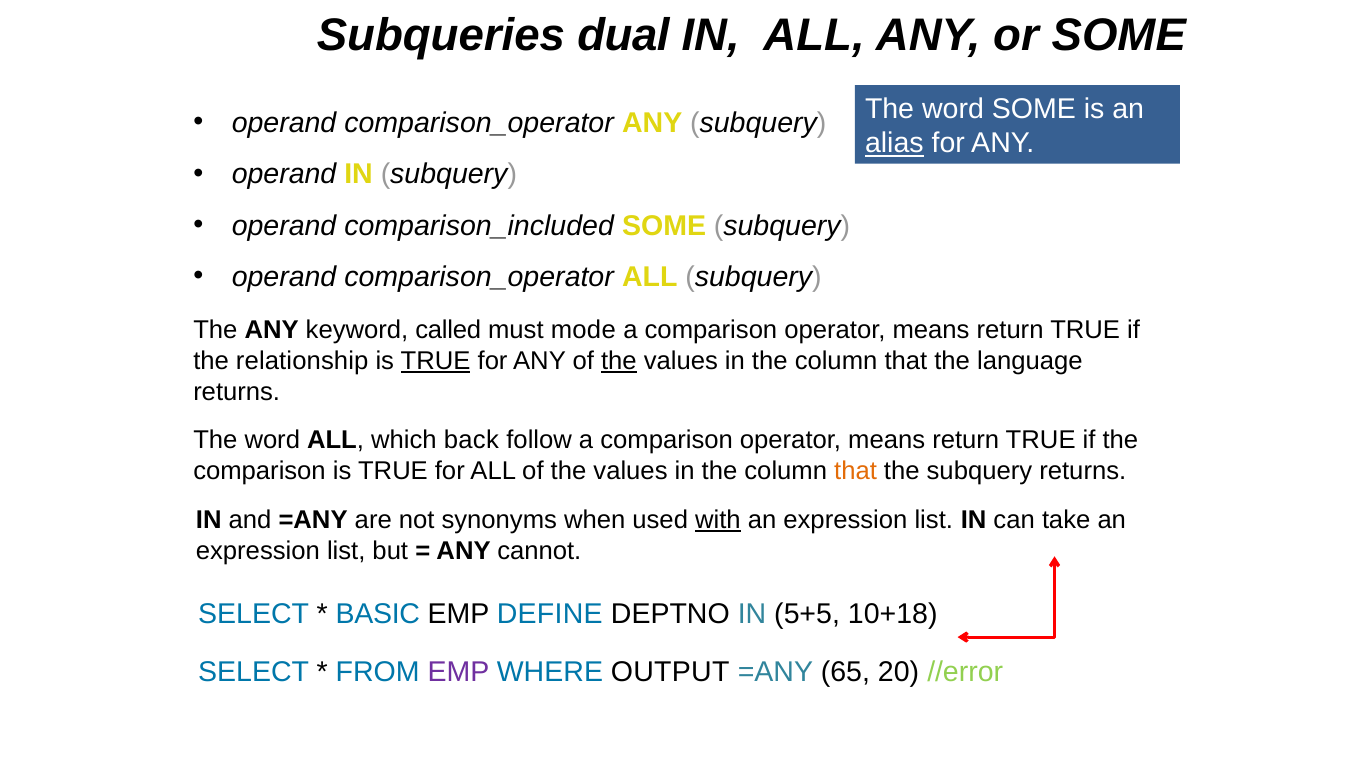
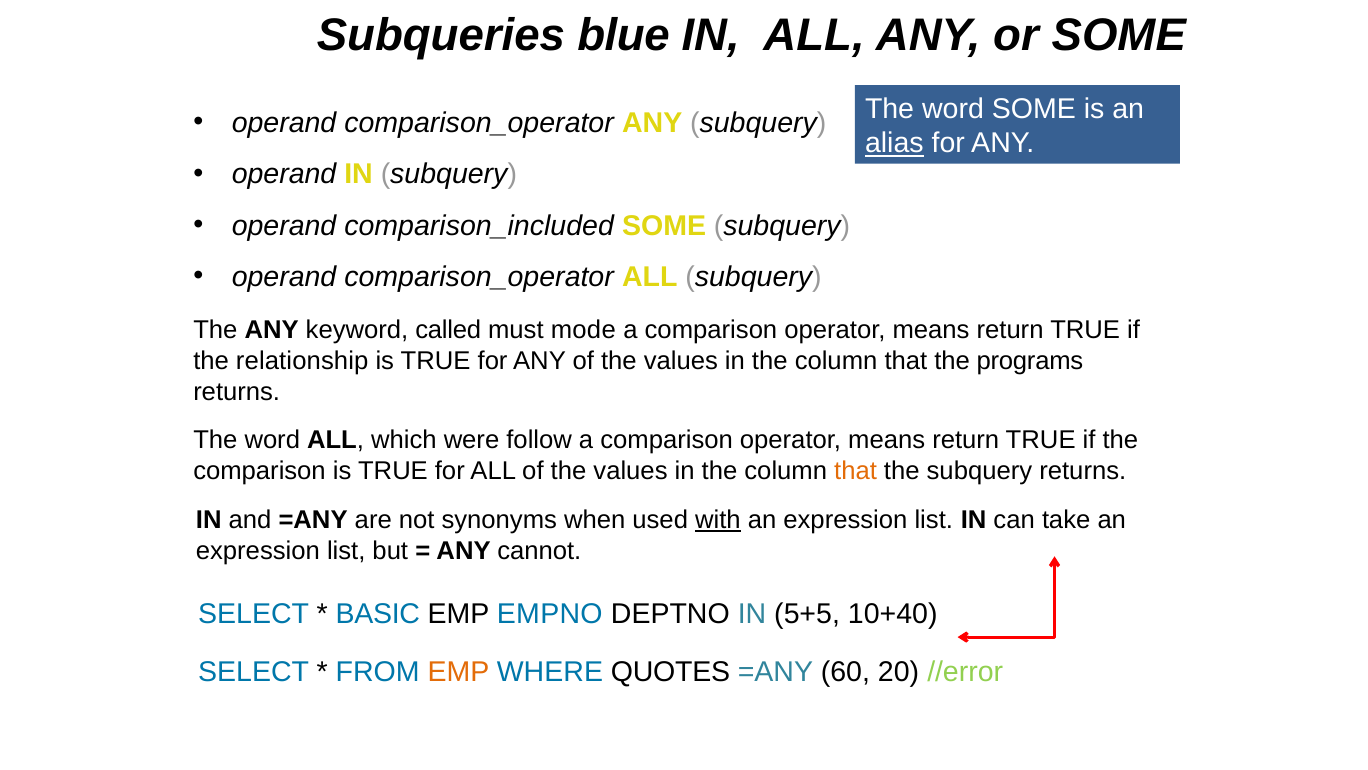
dual: dual -> blue
TRUE at (436, 361) underline: present -> none
the at (619, 361) underline: present -> none
language: language -> programs
back: back -> were
DEFINE: DEFINE -> EMPNO
10+18: 10+18 -> 10+40
EMP at (458, 672) colour: purple -> orange
OUTPUT: OUTPUT -> QUOTES
65: 65 -> 60
